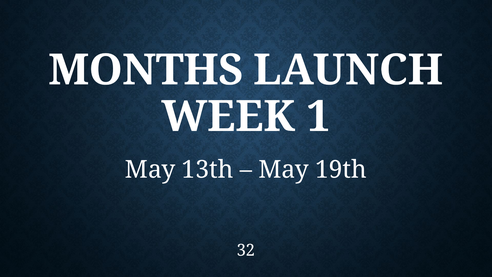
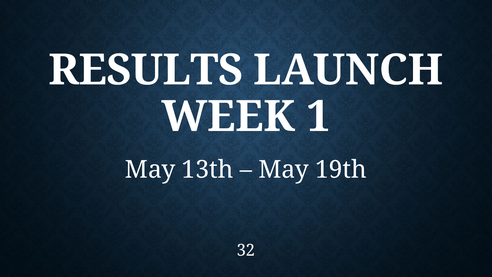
MONTHS: MONTHS -> RESULTS
